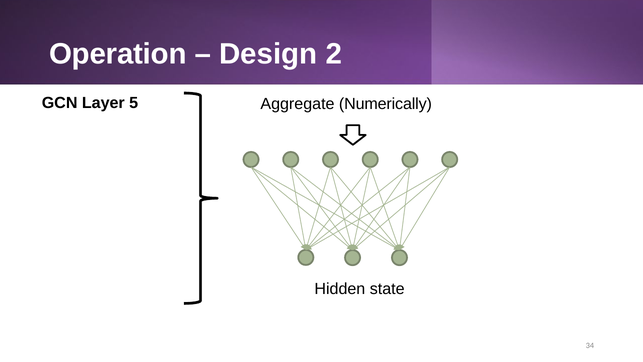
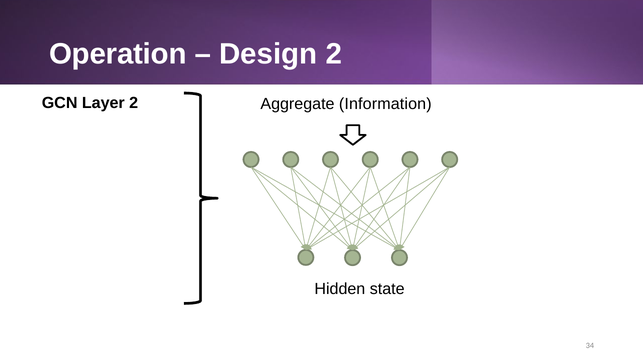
Layer 5: 5 -> 2
Numerically: Numerically -> Information
